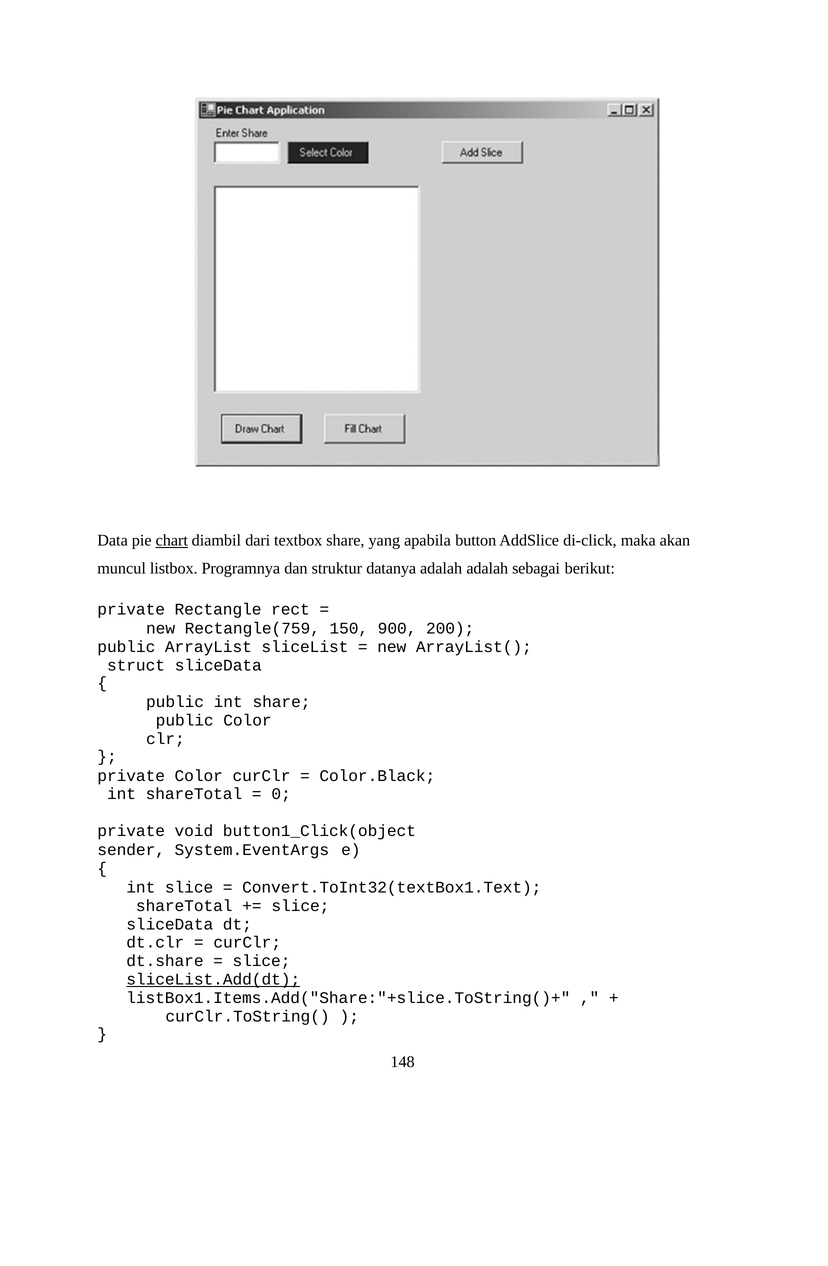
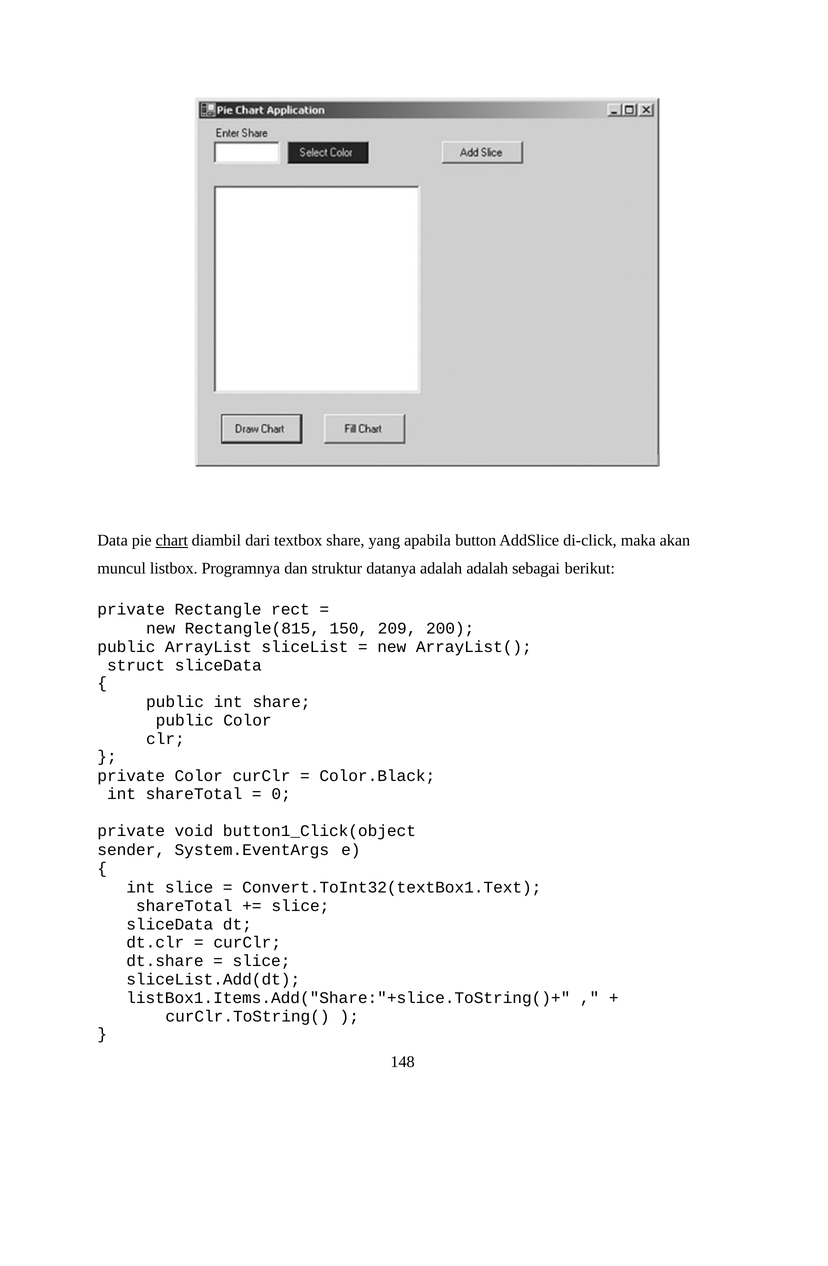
Rectangle(759: Rectangle(759 -> Rectangle(815
900: 900 -> 209
sliceList.Add(dt underline: present -> none
